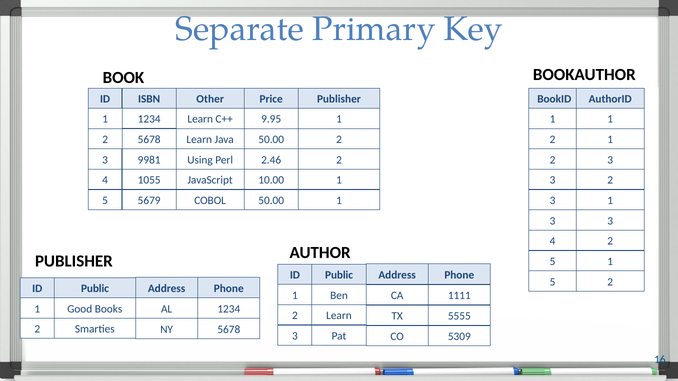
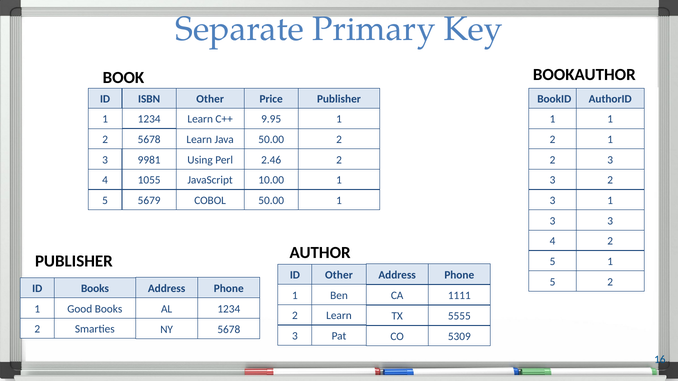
Public at (339, 275): Public -> Other
Public at (95, 289): Public -> Books
